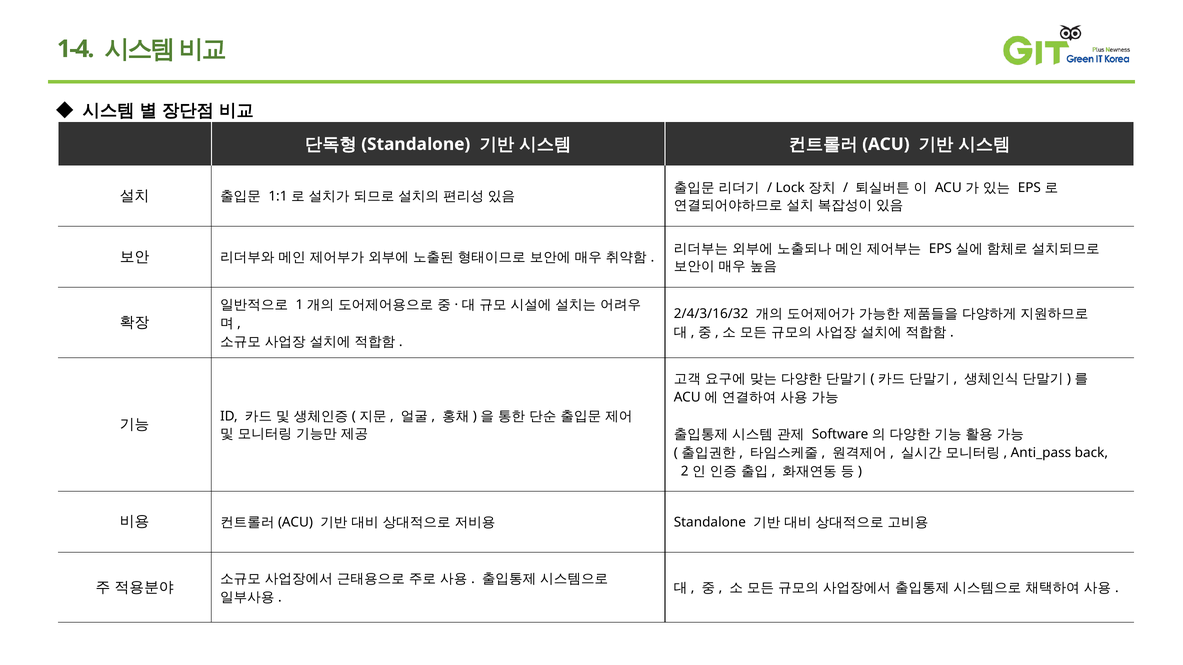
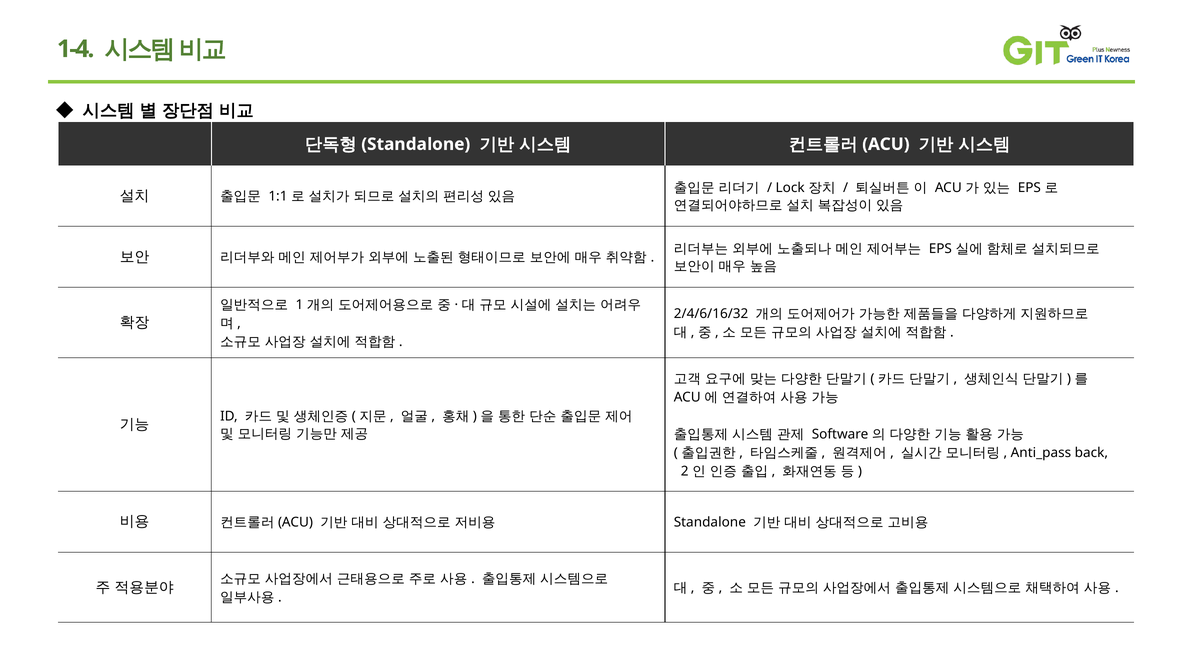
2/4/3/16/32: 2/4/3/16/32 -> 2/4/6/16/32
